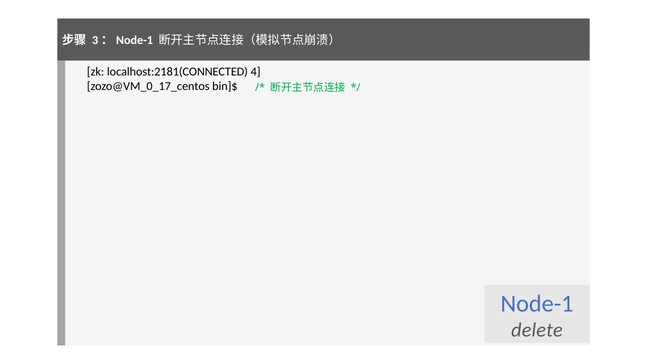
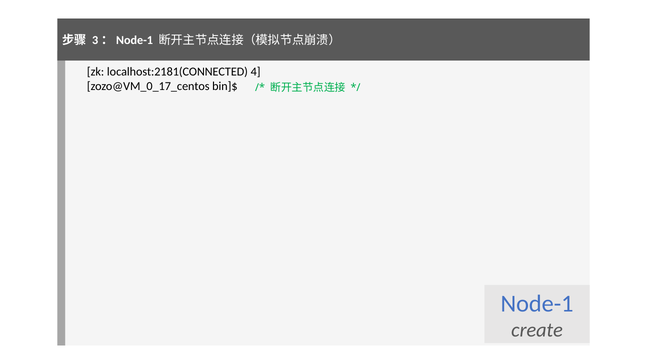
delete: delete -> create
